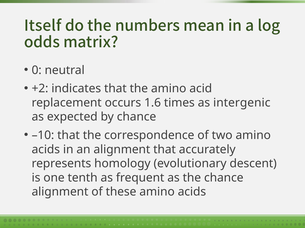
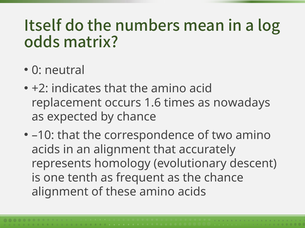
intergenic: intergenic -> nowadays
